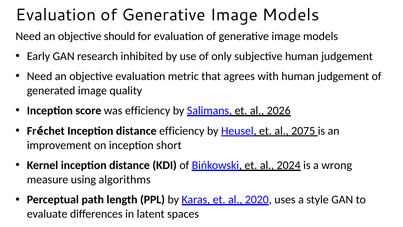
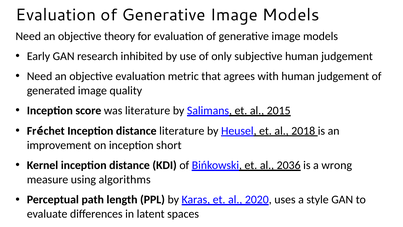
should: should -> theory
was efficiency: efficiency -> literature
2026: 2026 -> 2015
distance efficiency: efficiency -> literature
2075: 2075 -> 2018
2024: 2024 -> 2036
